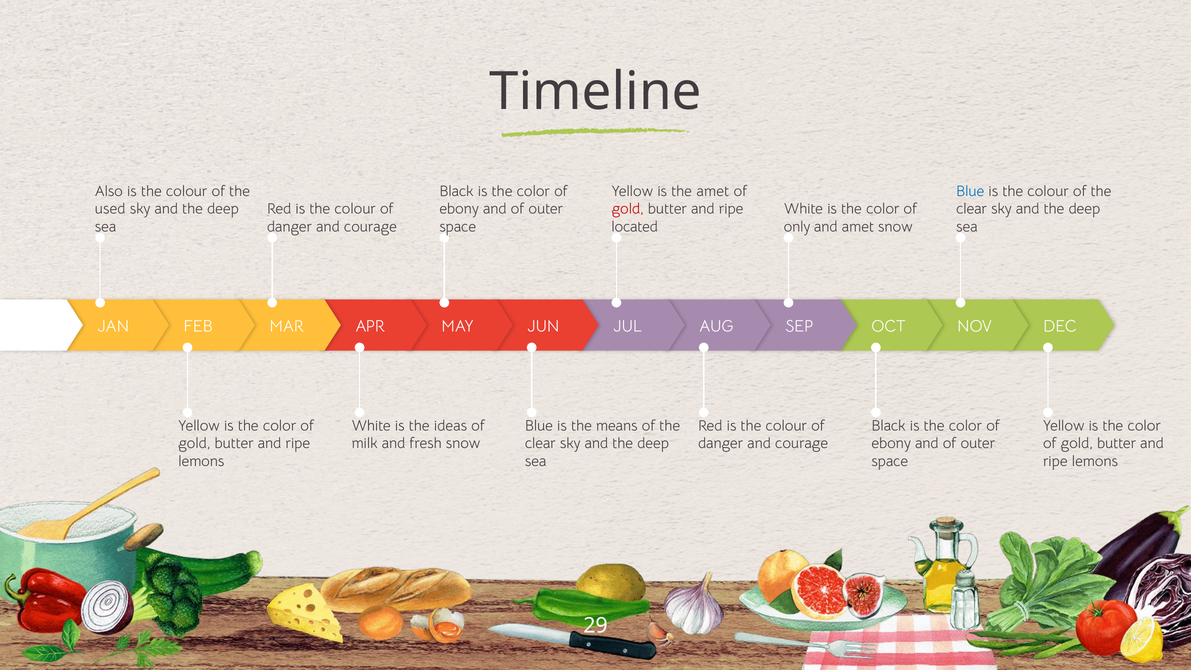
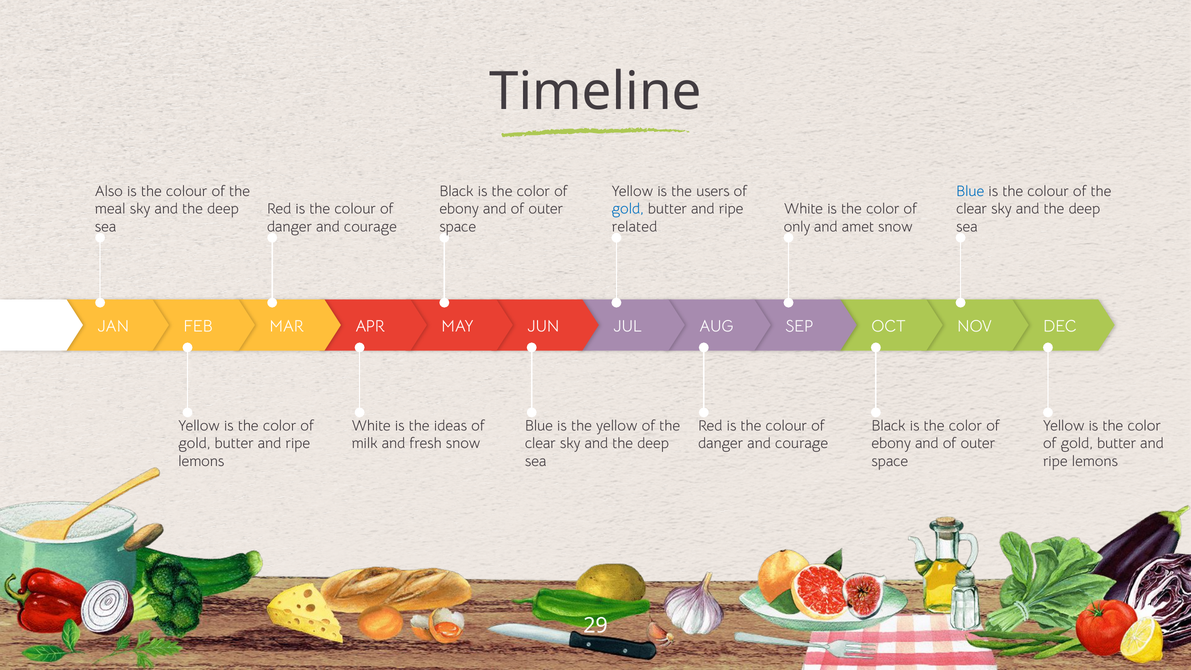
the amet: amet -> users
used: used -> meal
gold at (628, 209) colour: red -> blue
located: located -> related
the means: means -> yellow
